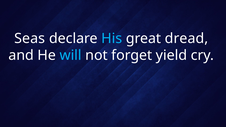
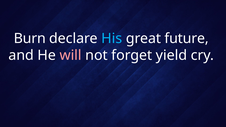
Seas: Seas -> Burn
dread: dread -> future
will colour: light blue -> pink
